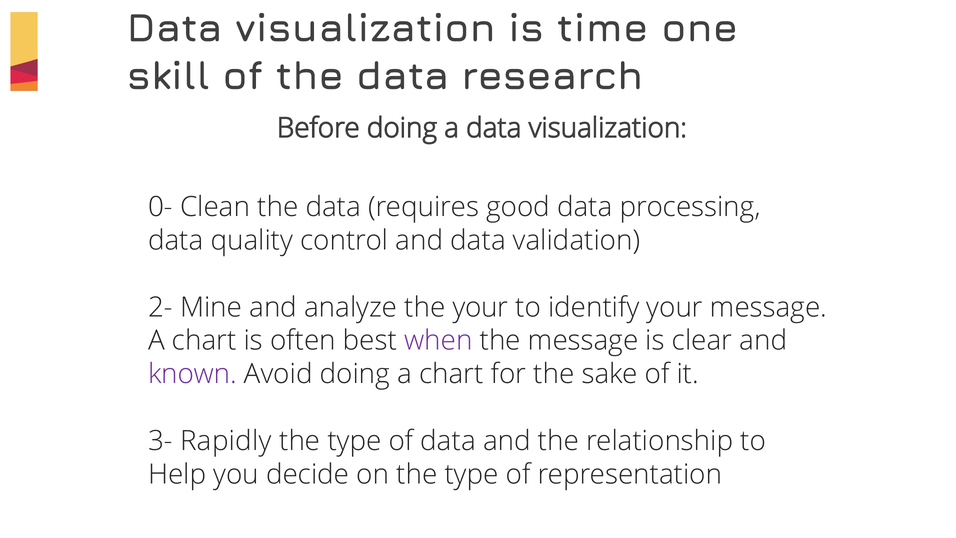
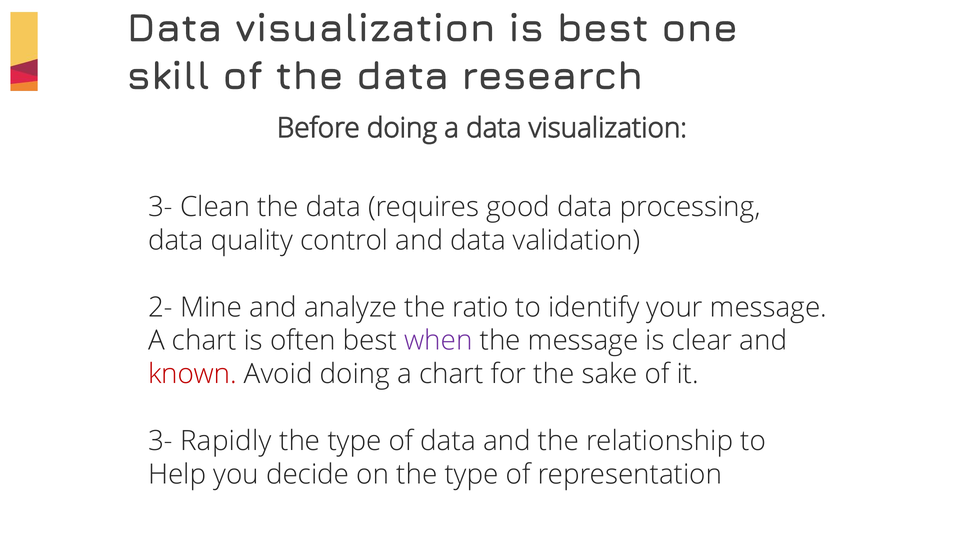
is time: time -> best
0- at (160, 207): 0- -> 3-
the your: your -> ratio
known colour: purple -> red
